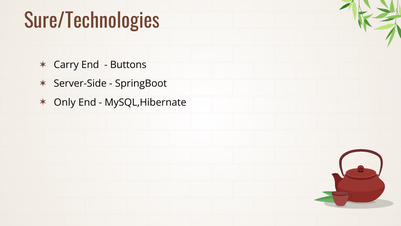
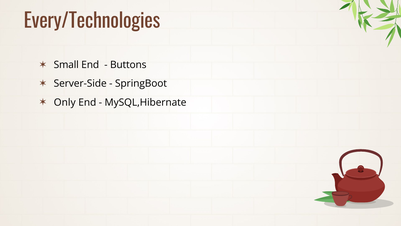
Sure/Technologies: Sure/Technologies -> Every/Technologies
Carry: Carry -> Small
